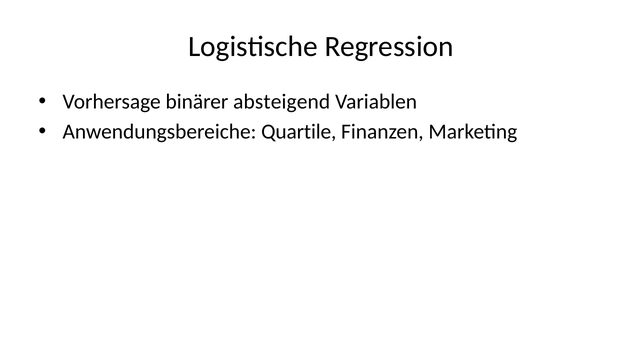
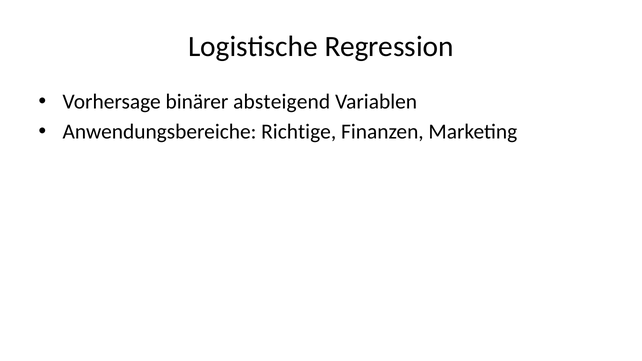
Quartile: Quartile -> Richtige
